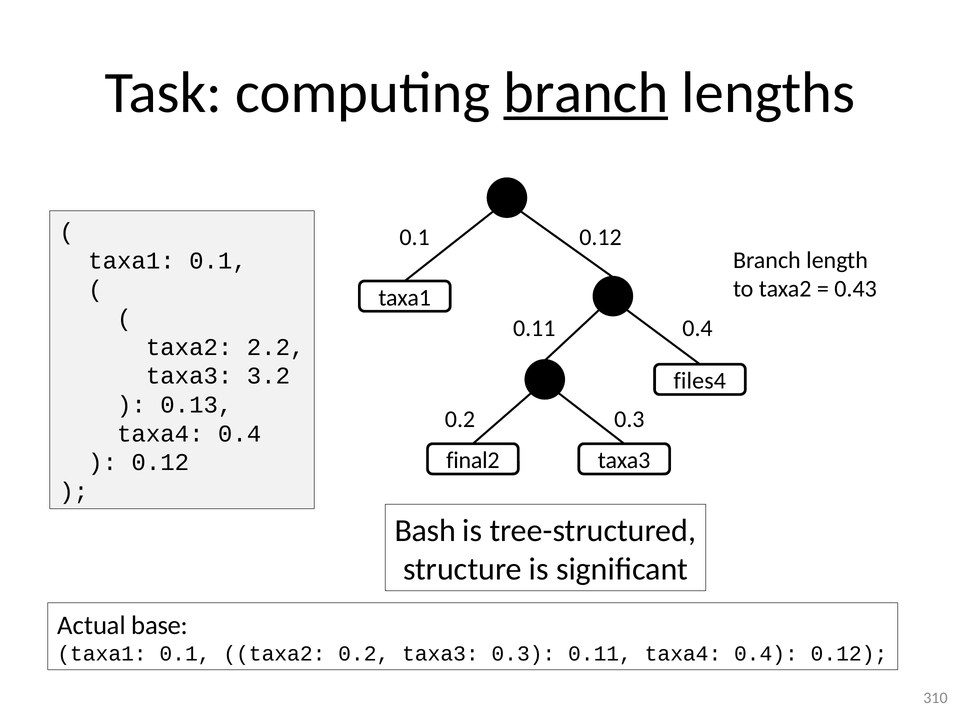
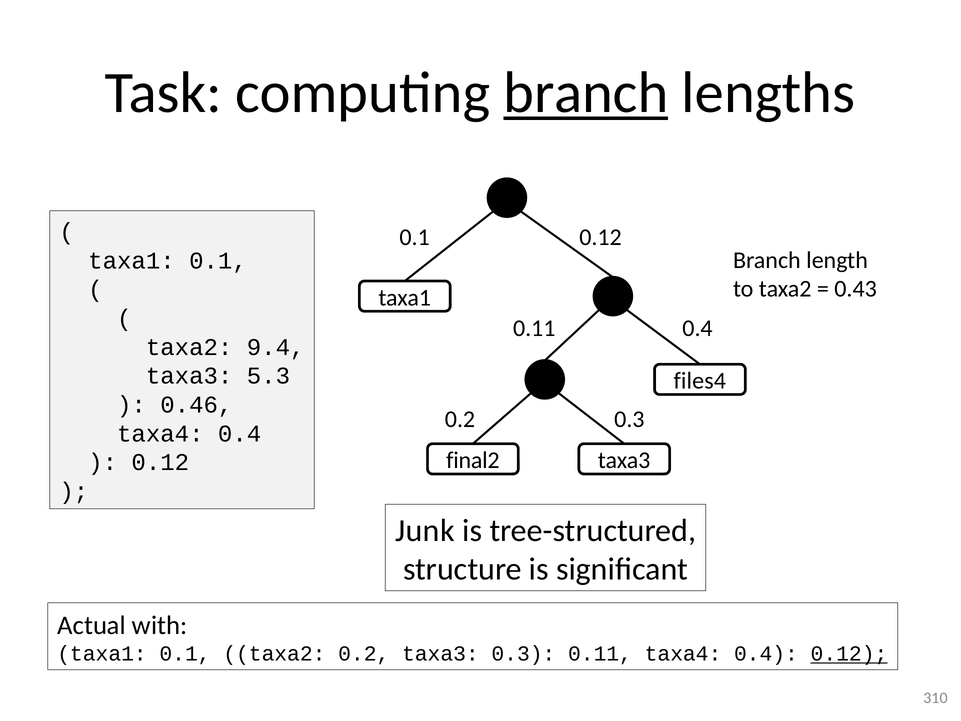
2.2: 2.2 -> 9.4
3.2: 3.2 -> 5.3
0.13: 0.13 -> 0.46
Bash: Bash -> Junk
base: base -> with
0.12 at (849, 654) underline: none -> present
